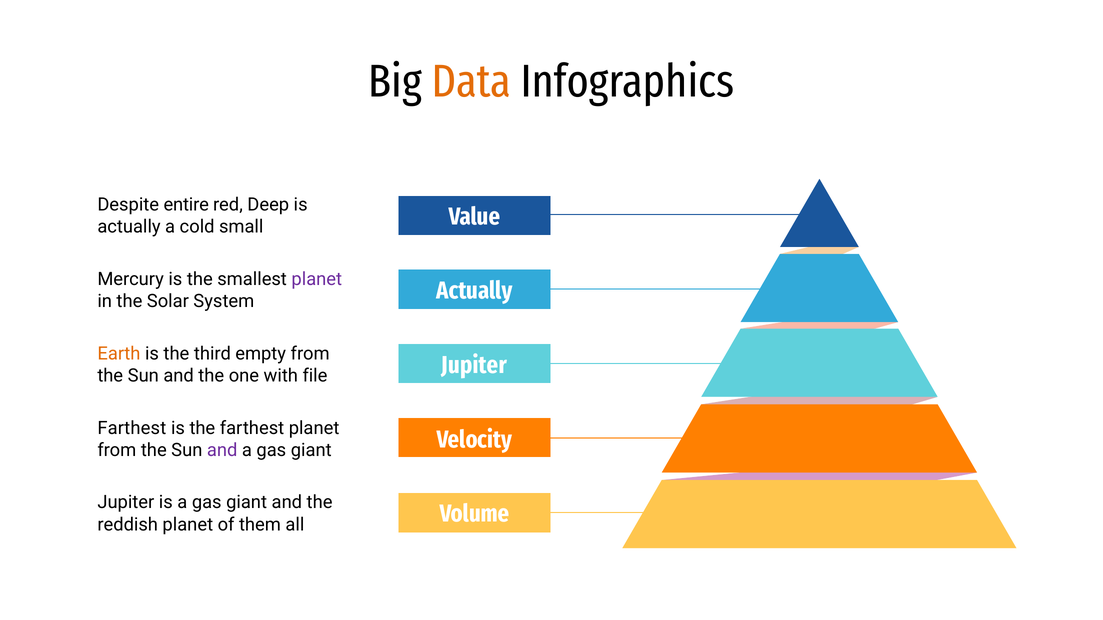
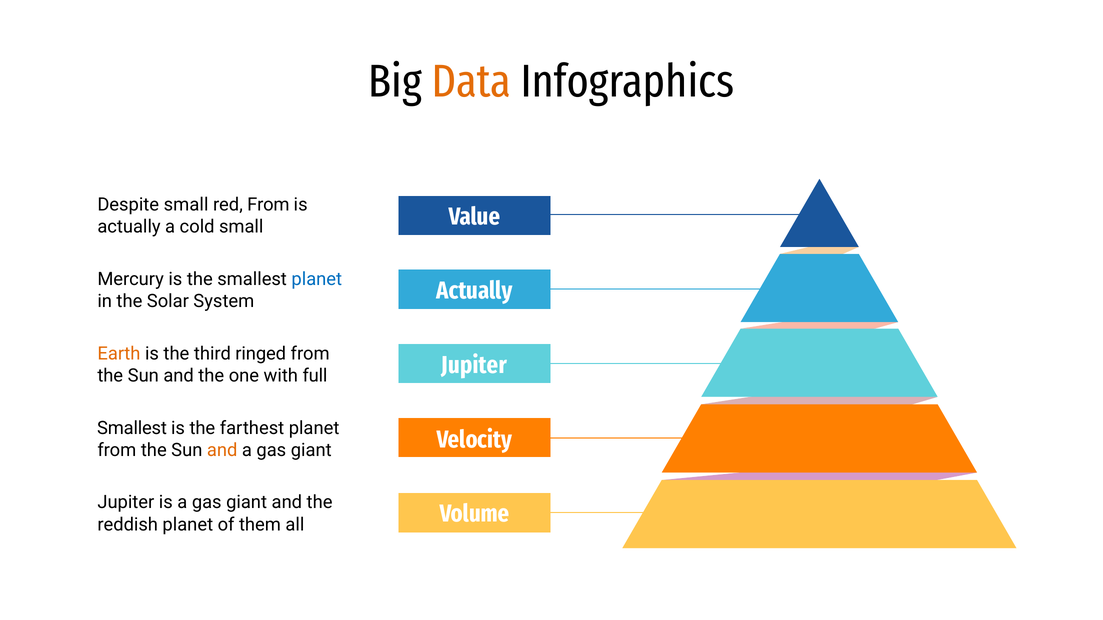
Despite entire: entire -> small
red Deep: Deep -> From
planet at (317, 279) colour: purple -> blue
empty: empty -> ringed
file: file -> full
Farthest at (132, 429): Farthest -> Smallest
and at (222, 451) colour: purple -> orange
